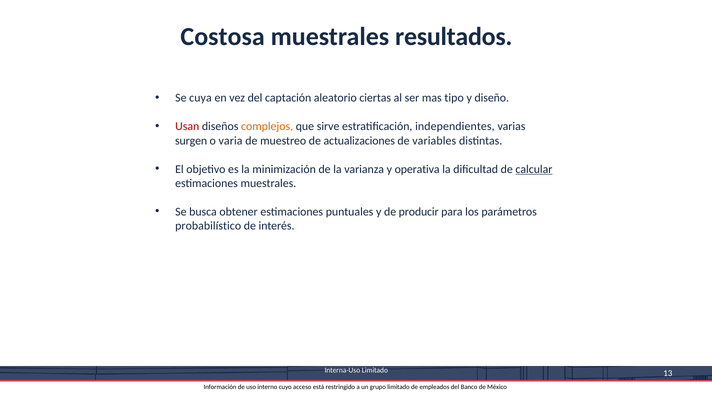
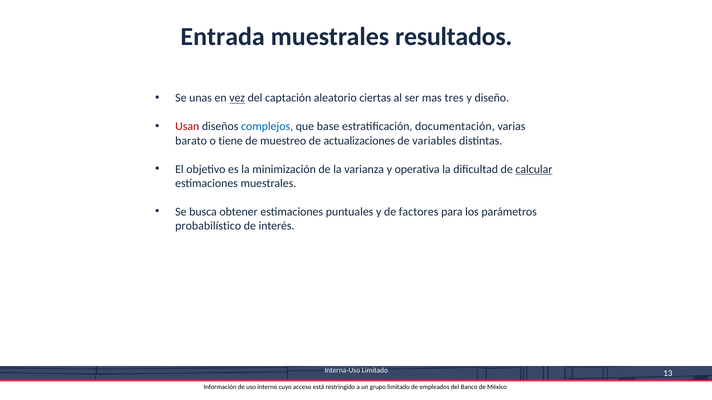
Costosa: Costosa -> Entrada
cuya: cuya -> unas
vez underline: none -> present
tipo: tipo -> tres
complejos colour: orange -> blue
sirve: sirve -> base
independientes: independientes -> documentación
surgen: surgen -> barato
varia: varia -> tiene
producir: producir -> factores
